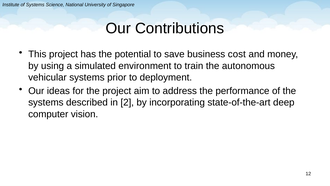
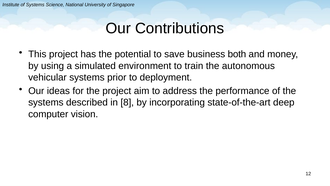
cost: cost -> both
2: 2 -> 8
